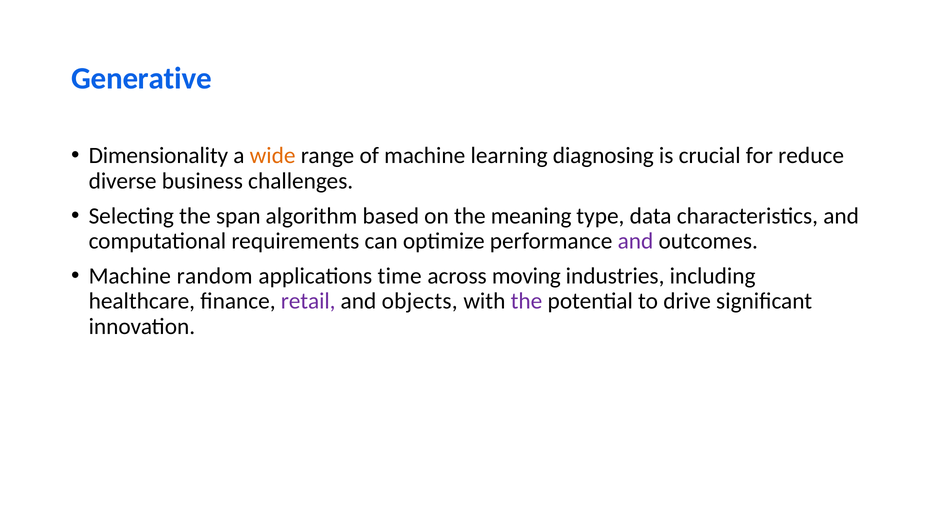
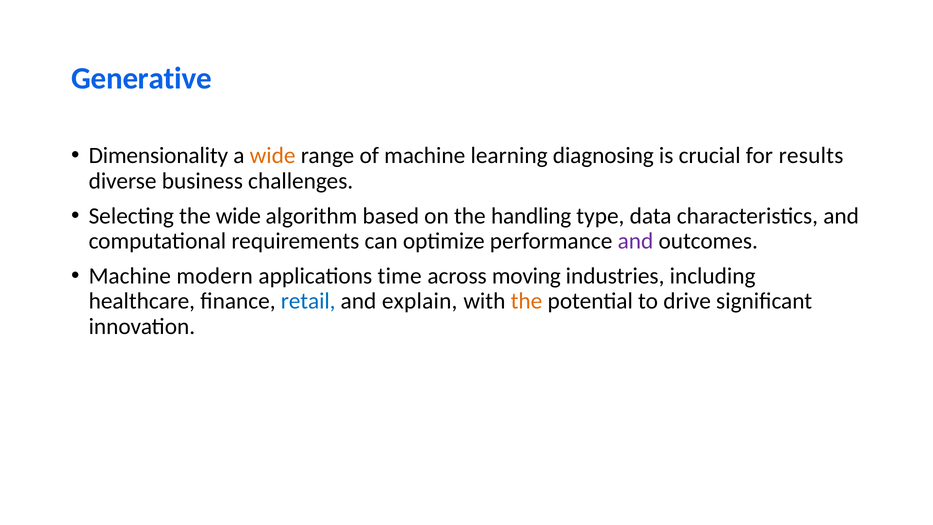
reduce: reduce -> results
the span: span -> wide
meaning: meaning -> handling
random: random -> modern
retail colour: purple -> blue
objects: objects -> explain
the at (527, 301) colour: purple -> orange
